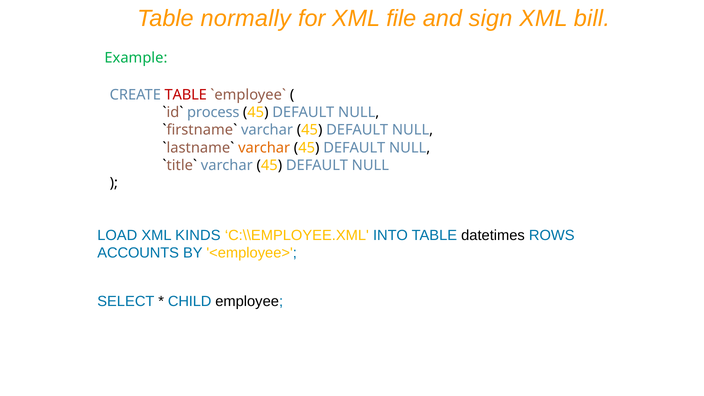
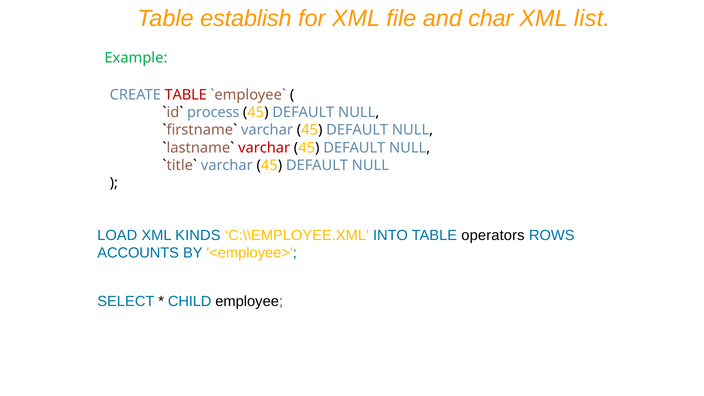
normally: normally -> establish
sign: sign -> char
bill: bill -> list
varchar at (264, 148) colour: orange -> red
datetimes: datetimes -> operators
